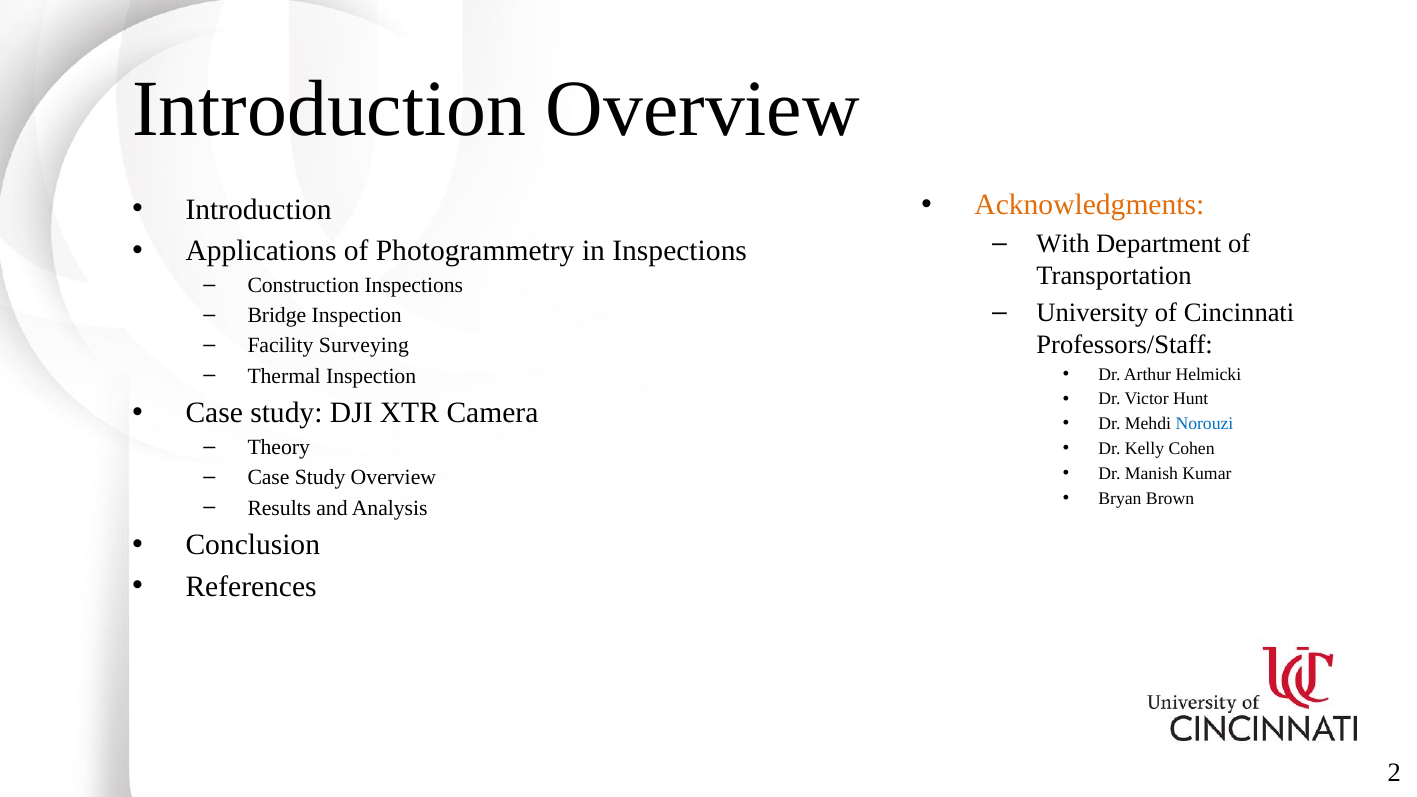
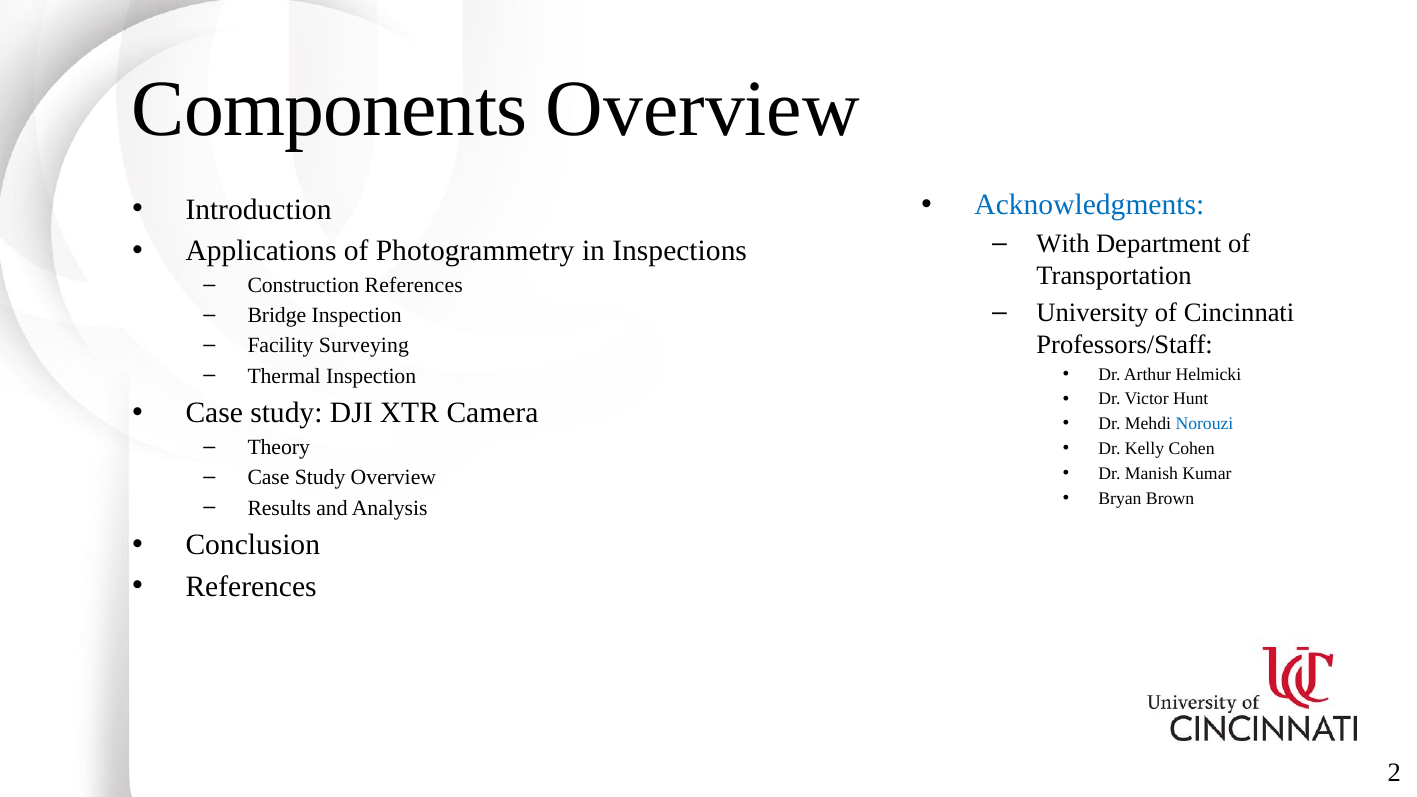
Introduction at (329, 109): Introduction -> Components
Acknowledgments colour: orange -> blue
Construction Inspections: Inspections -> References
